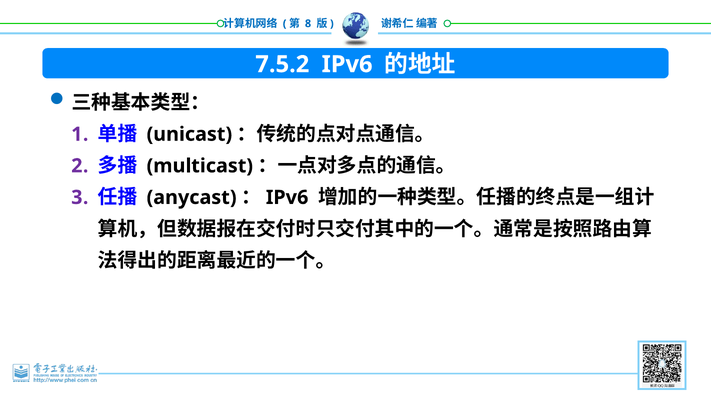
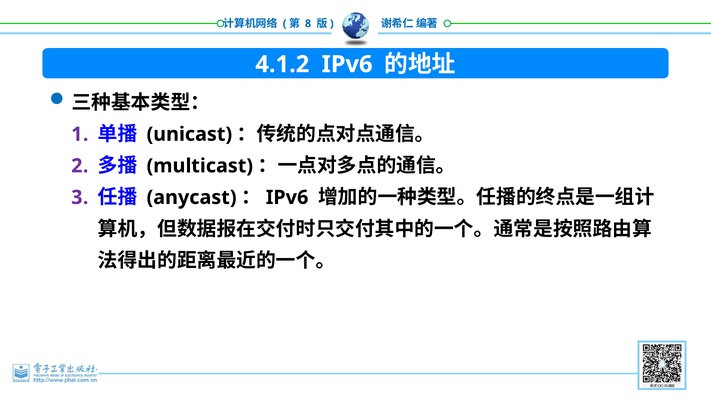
7.5.2: 7.5.2 -> 4.1.2
